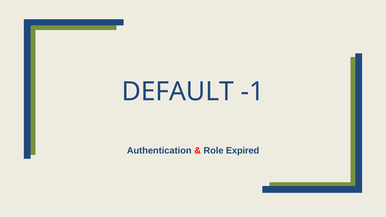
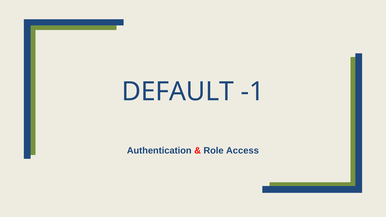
Expired: Expired -> Access
